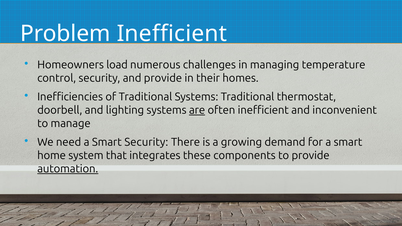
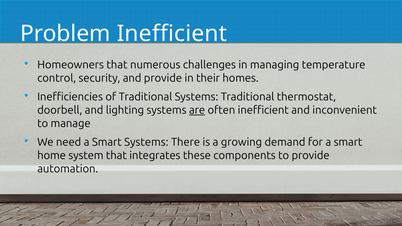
Homeowners load: load -> that
Smart Security: Security -> Systems
automation underline: present -> none
